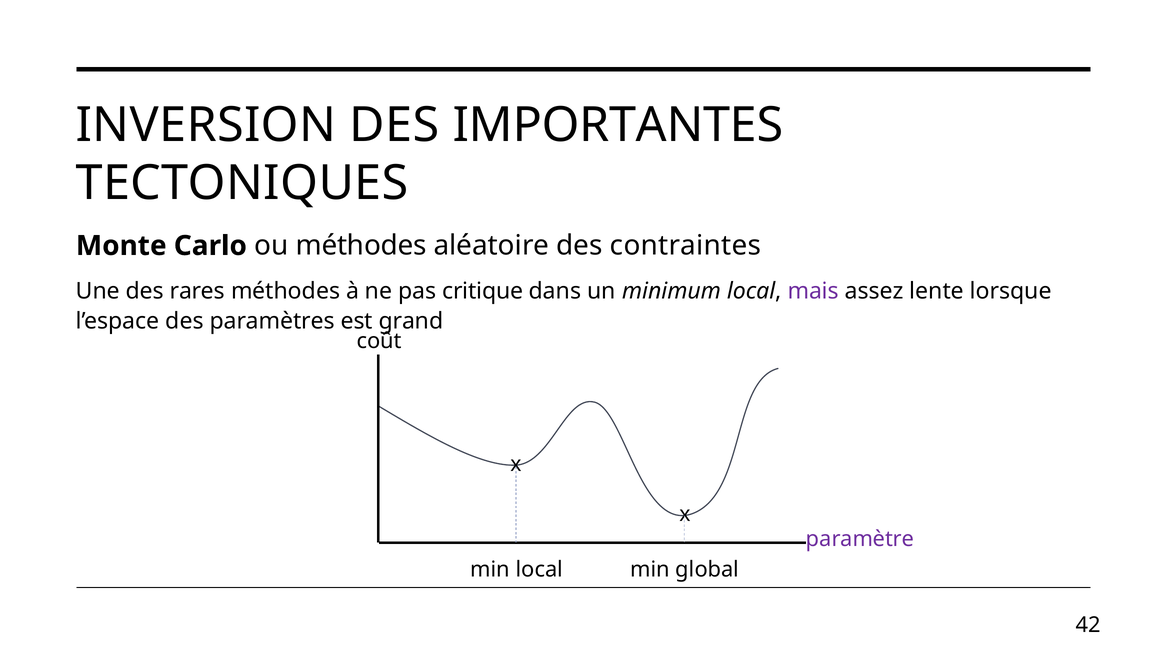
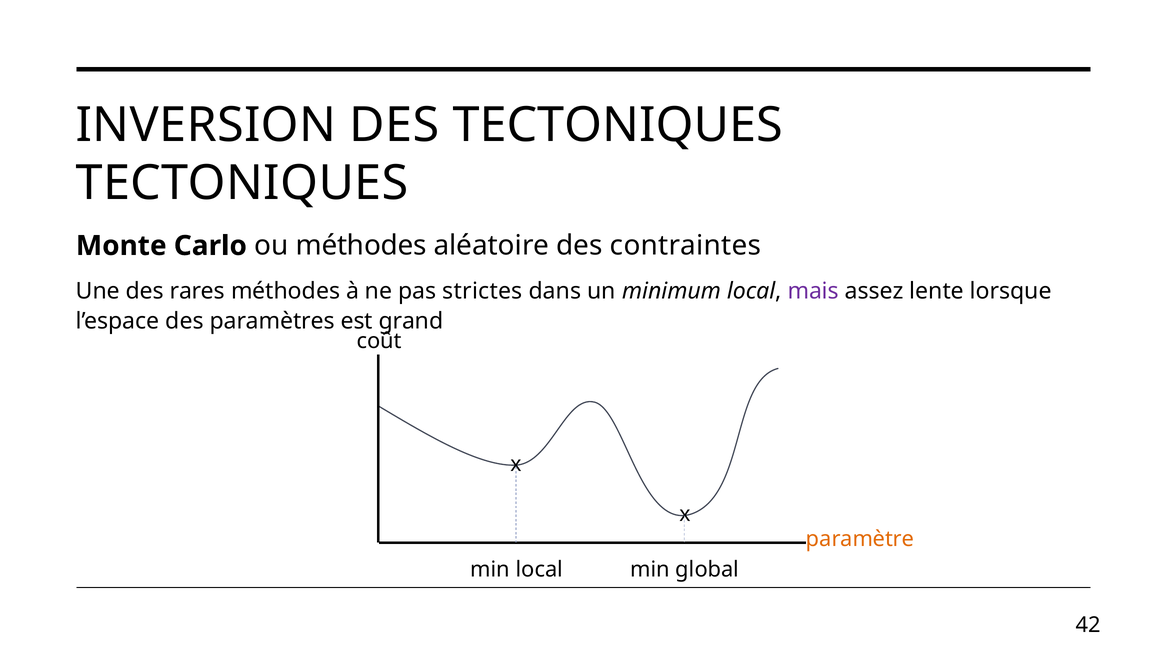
DES IMPORTANTES: IMPORTANTES -> TECTONIQUES
critique: critique -> strictes
paramètre colour: purple -> orange
